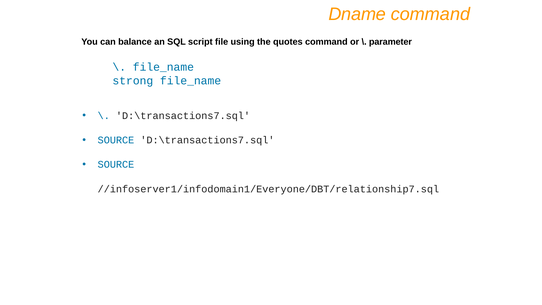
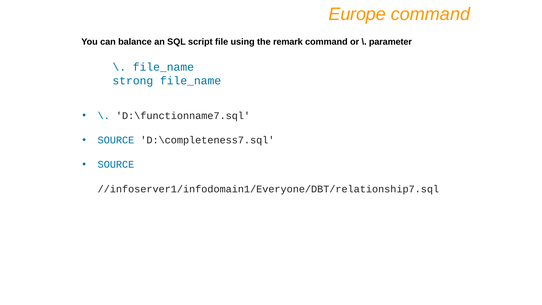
Dname: Dname -> Europe
quotes: quotes -> remark
D:\transactions7.sql at (183, 116): D:\transactions7.sql -> D:\functionname7.sql
SOURCE D:\transactions7.sql: D:\transactions7.sql -> D:\completeness7.sql
